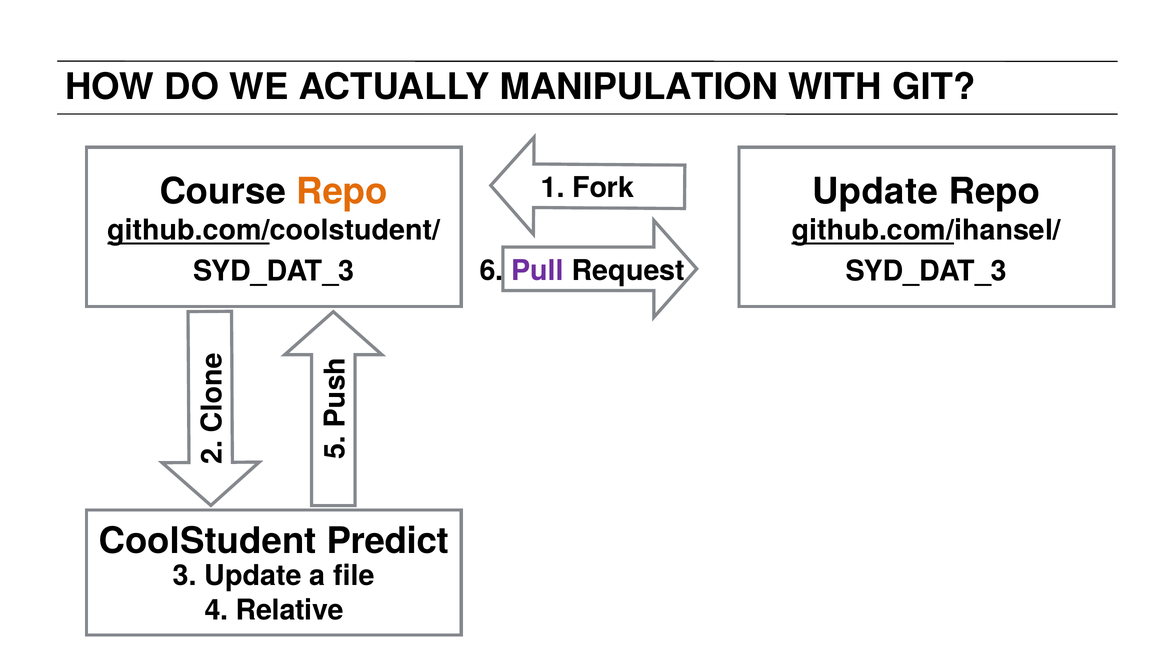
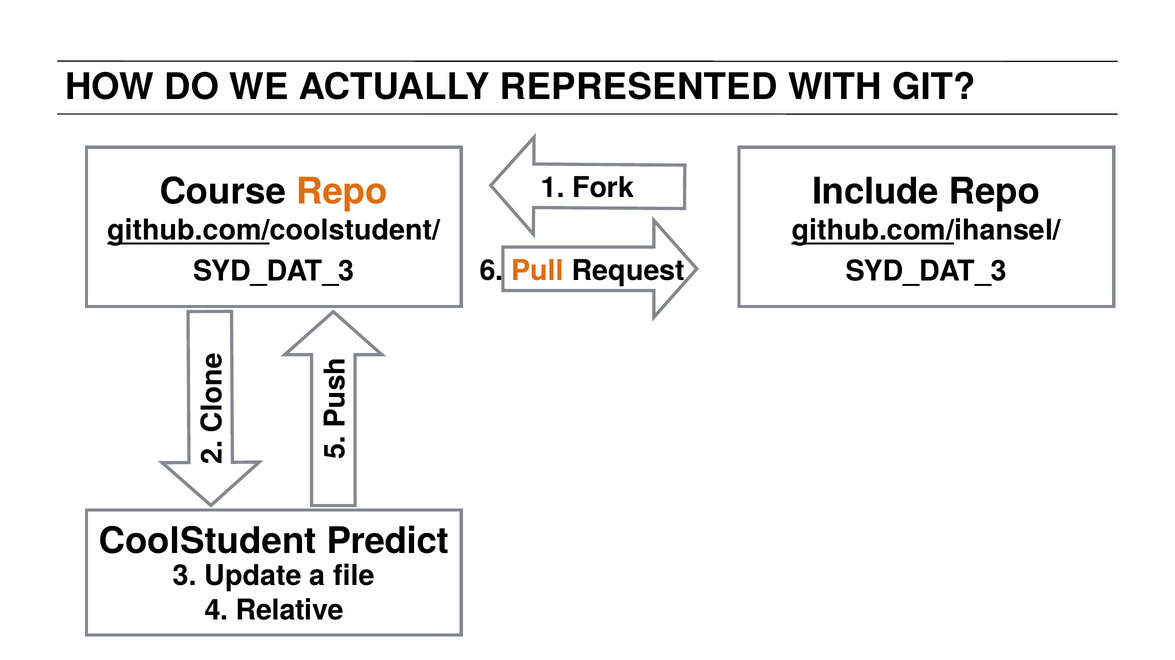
MANIPULATION: MANIPULATION -> REPRESENTED
Update at (875, 192): Update -> Include
Pull colour: purple -> orange
